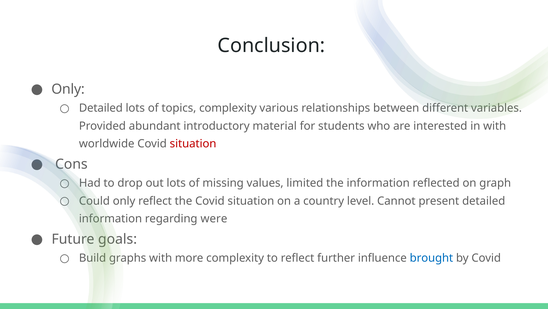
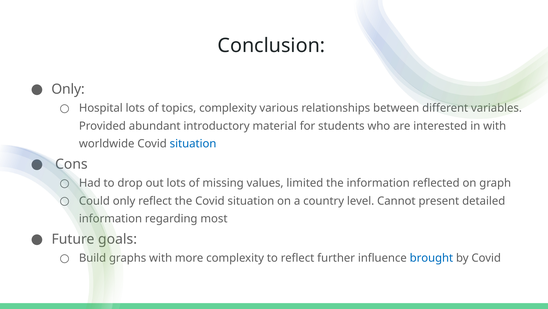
Detailed at (101, 108): Detailed -> Hospital
situation at (193, 143) colour: red -> blue
were: were -> most
